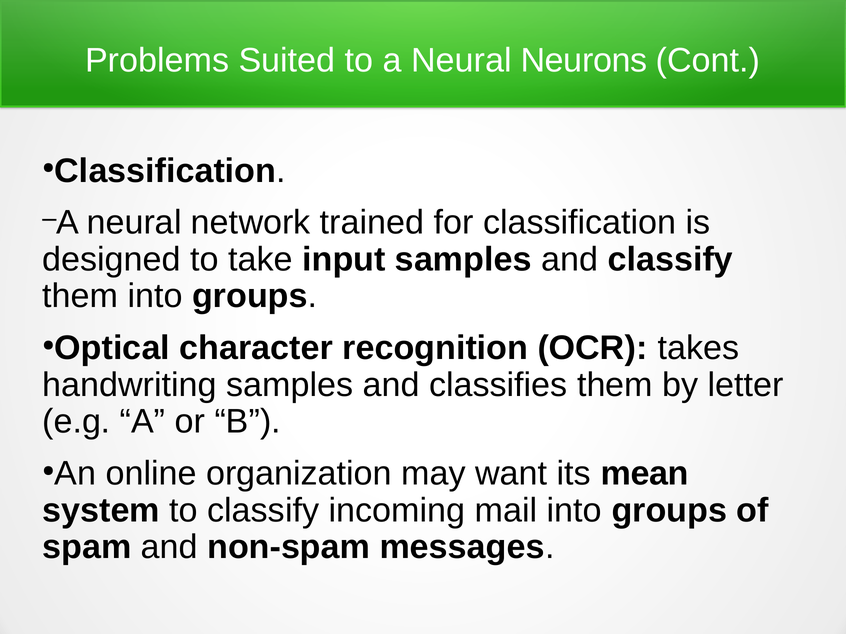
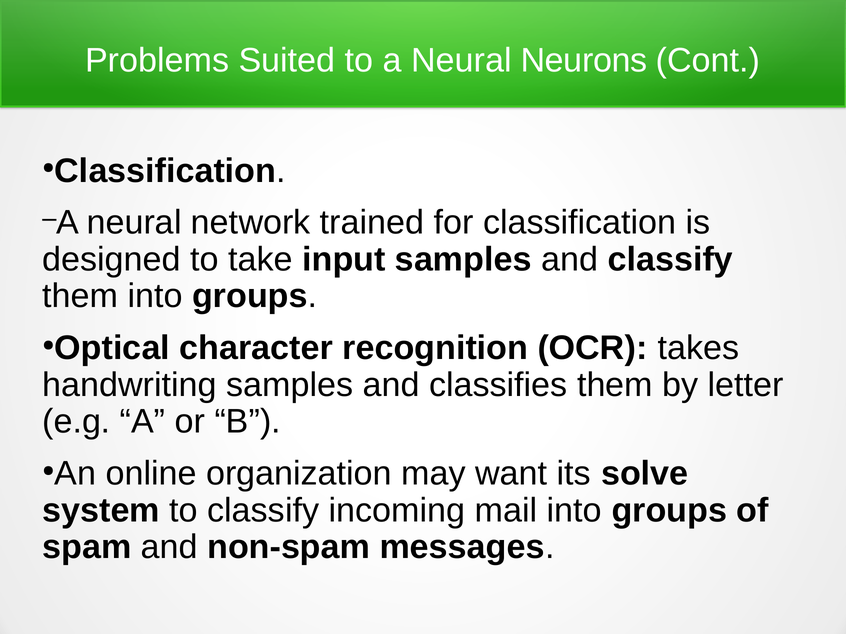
mean: mean -> solve
